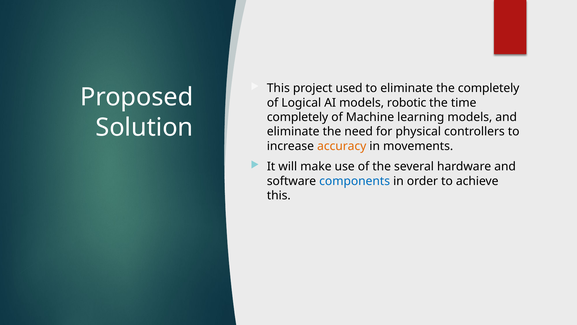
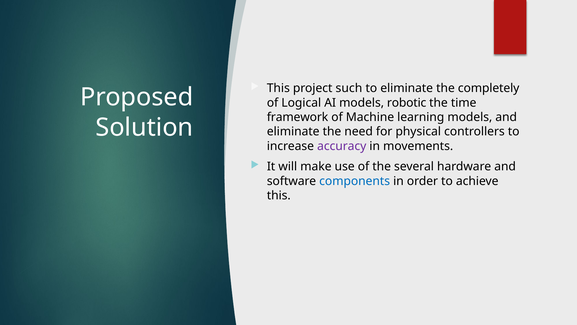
used: used -> such
completely at (298, 117): completely -> framework
accuracy colour: orange -> purple
